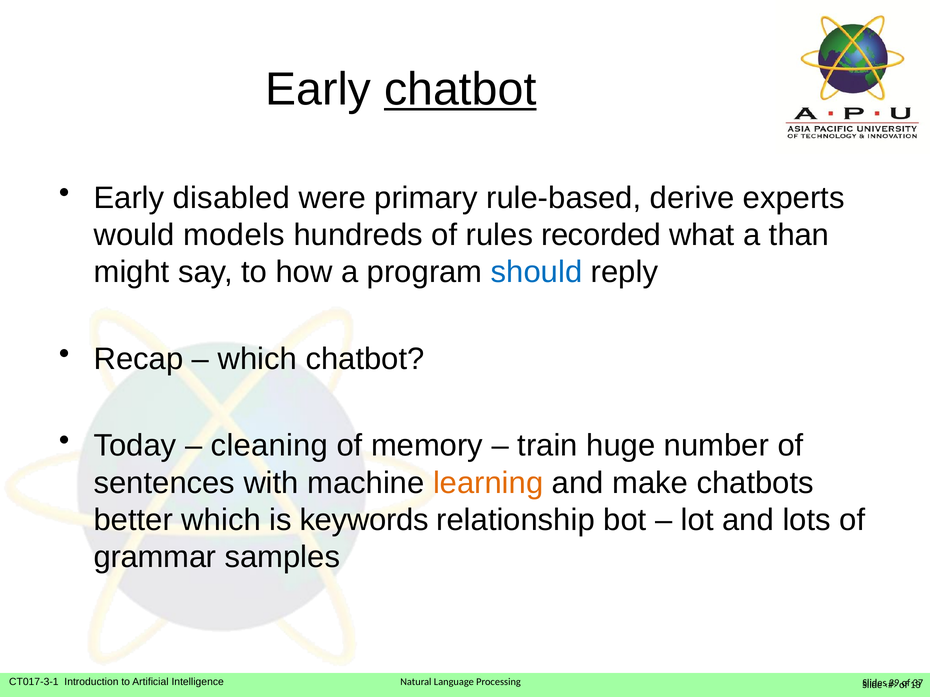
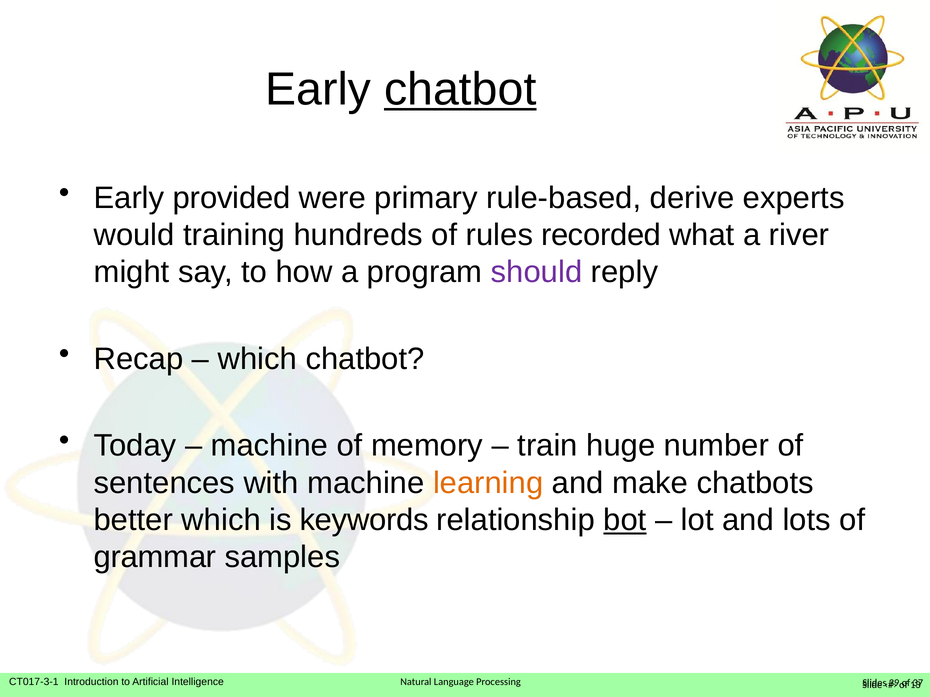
disabled: disabled -> provided
models: models -> training
than: than -> river
should colour: blue -> purple
cleaning at (269, 446): cleaning -> machine
bot underline: none -> present
